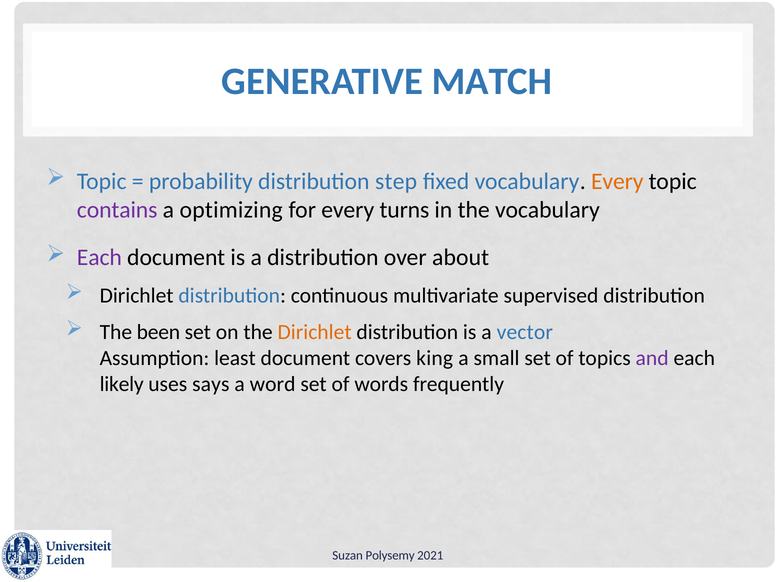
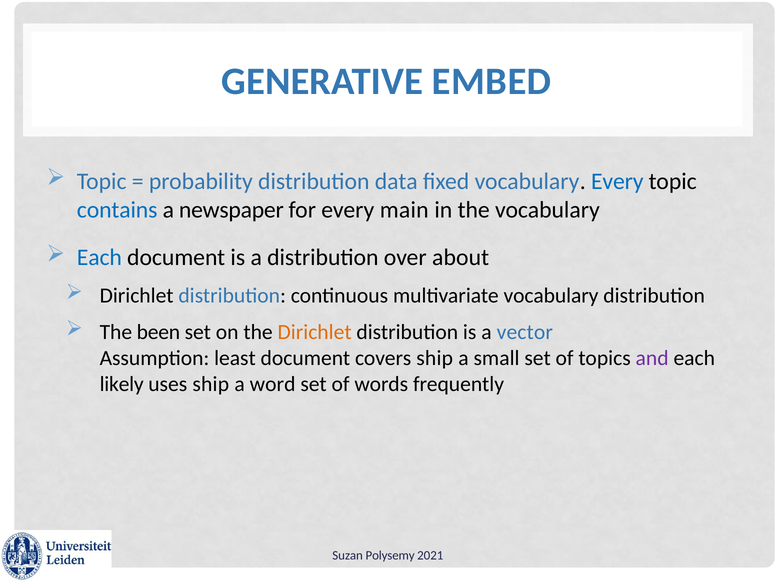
MATCH: MATCH -> EMBED
step: step -> data
Every at (617, 181) colour: orange -> blue
contains colour: purple -> blue
optimizing: optimizing -> newspaper
turns: turns -> main
Each at (99, 258) colour: purple -> blue
multivariate supervised: supervised -> vocabulary
covers king: king -> ship
uses says: says -> ship
